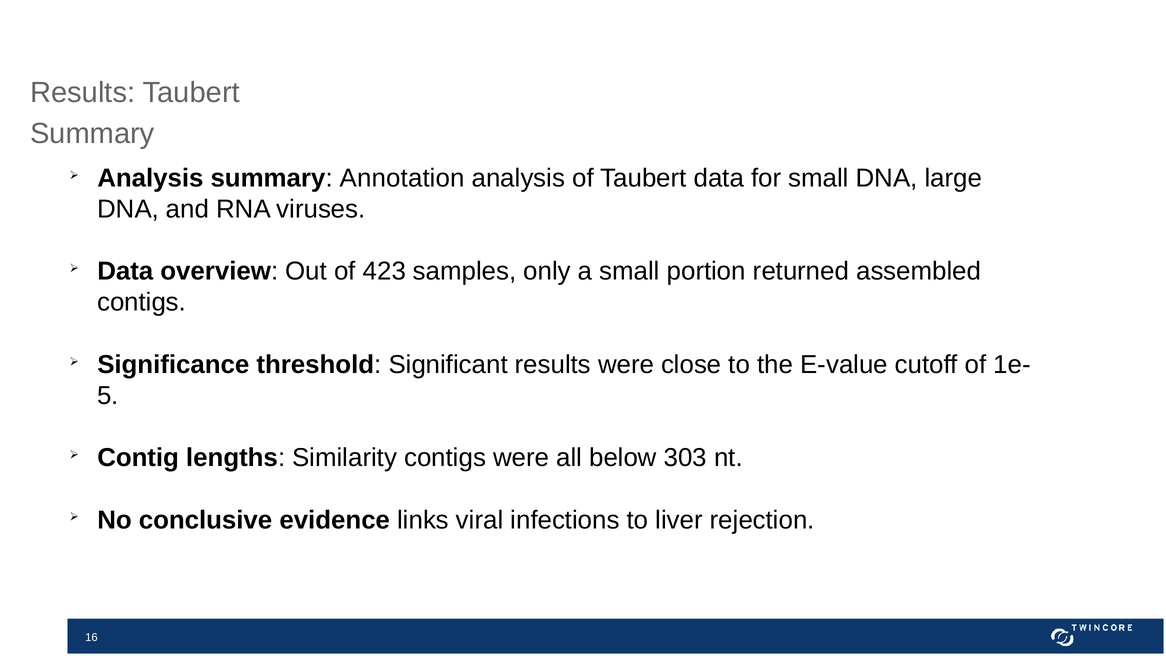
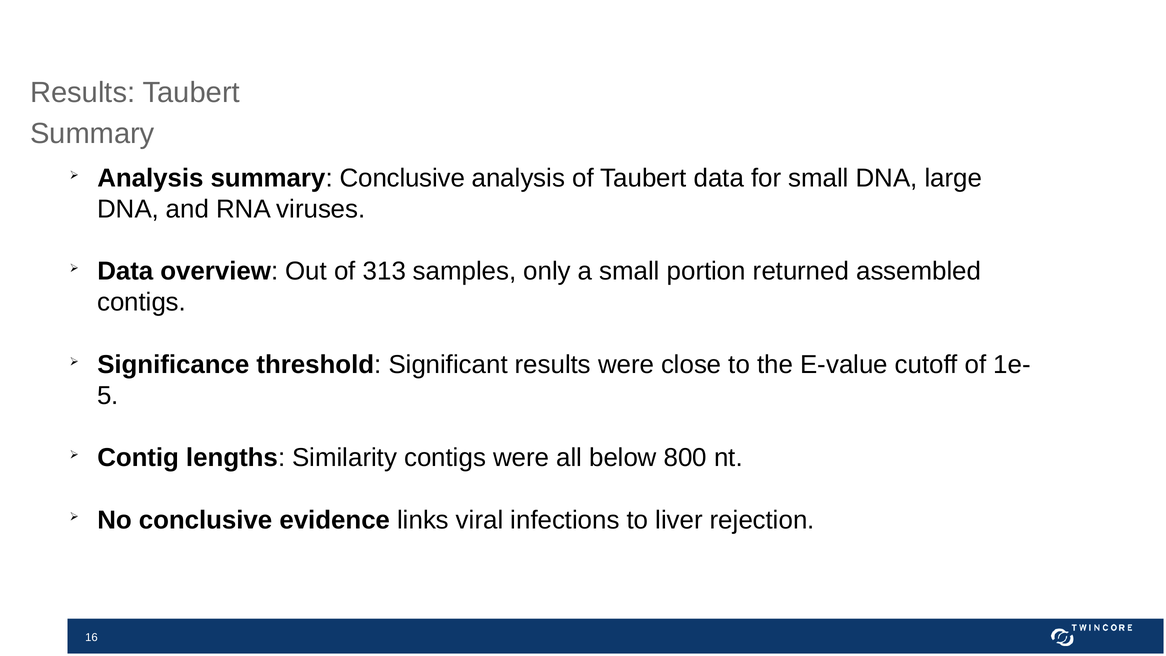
summary Annotation: Annotation -> Conclusive
423: 423 -> 313
303: 303 -> 800
